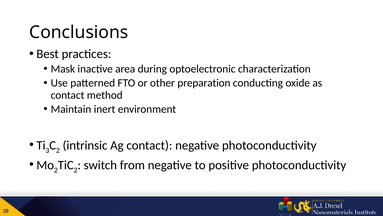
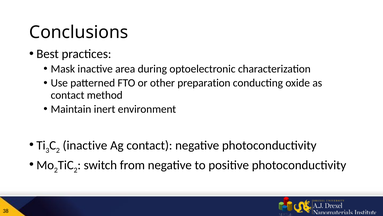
intrinsic at (85, 145): intrinsic -> inactive
